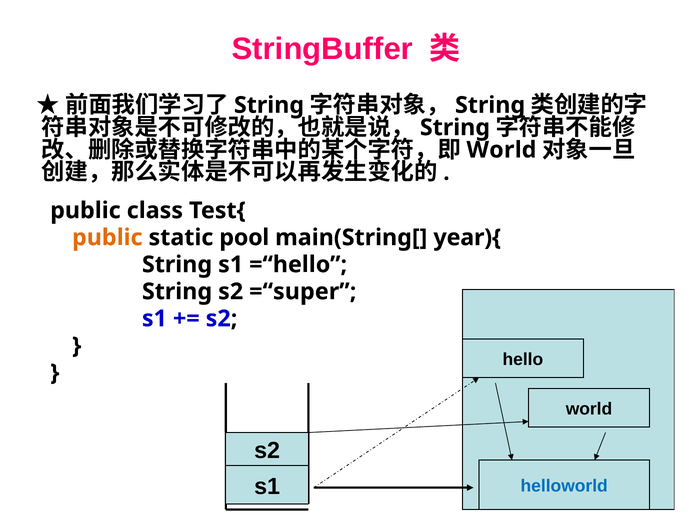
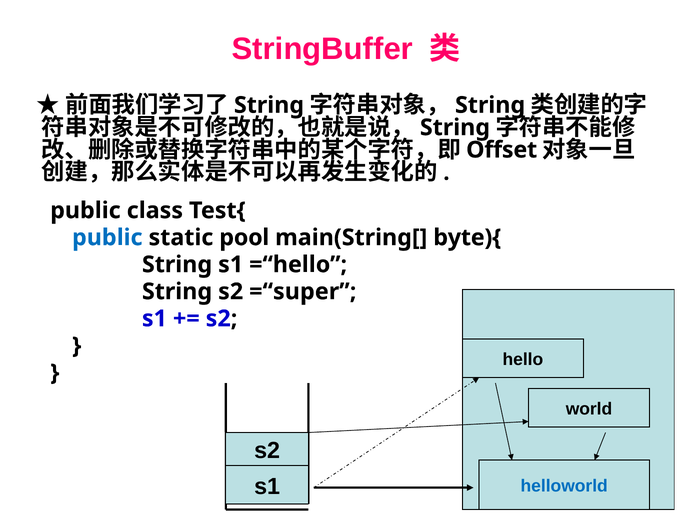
World at (501, 150): World -> Offset
public at (107, 238) colour: orange -> blue
year){: year){ -> byte){
